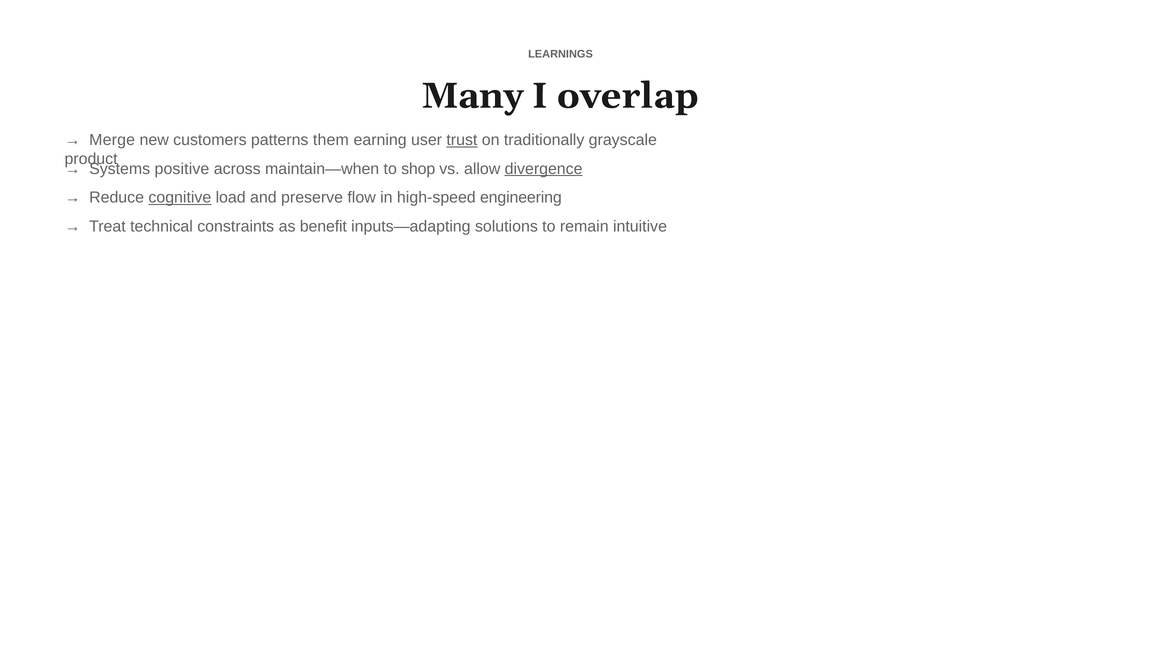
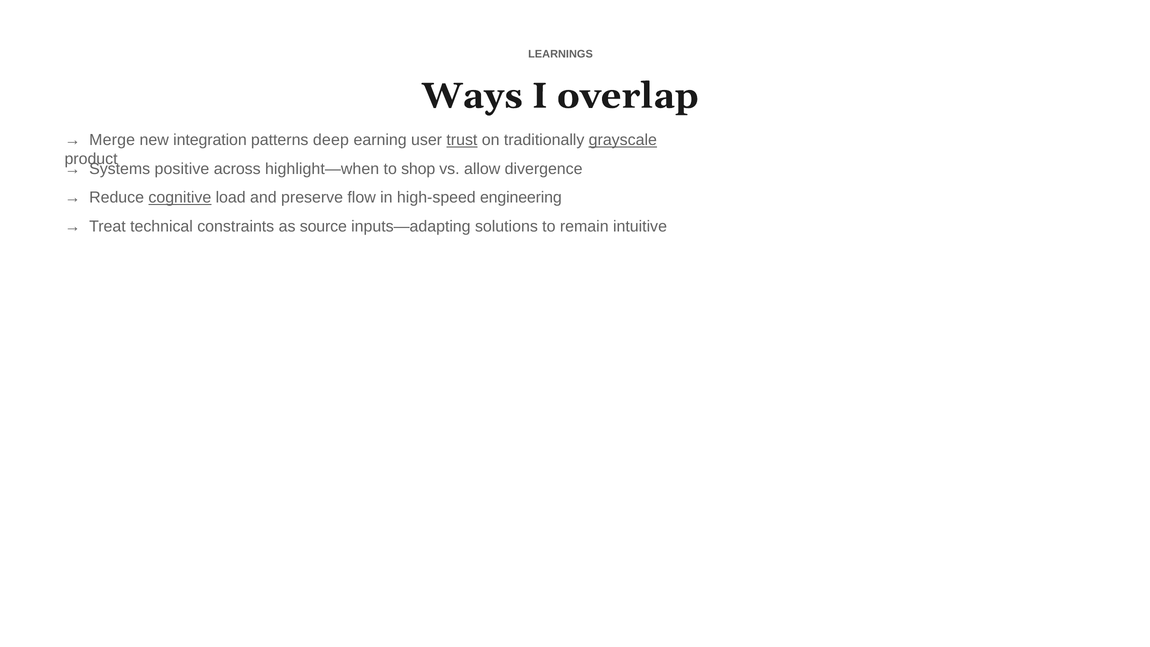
Many: Many -> Ways
customers: customers -> integration
them: them -> deep
grayscale underline: none -> present
maintain—when: maintain—when -> highlight—when
divergence underline: present -> none
benefit: benefit -> source
